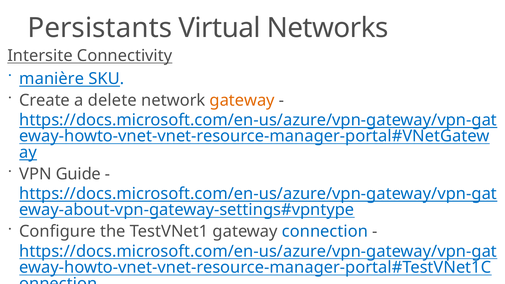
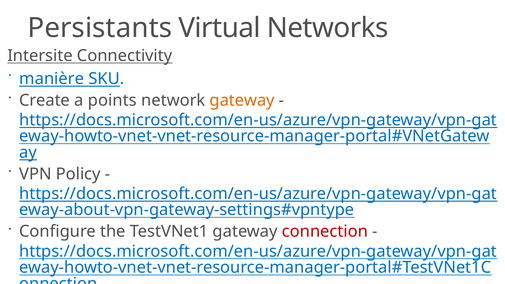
delete: delete -> points
Guide: Guide -> Policy
connection colour: blue -> red
